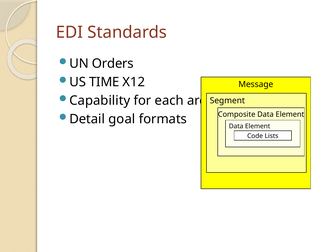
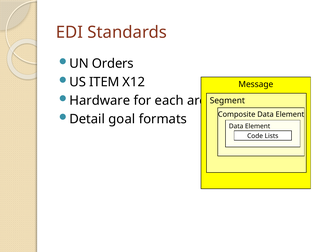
TIME: TIME -> ITEM
Capability: Capability -> Hardware
